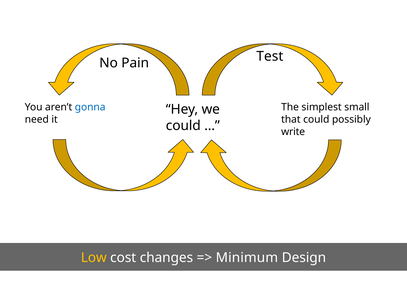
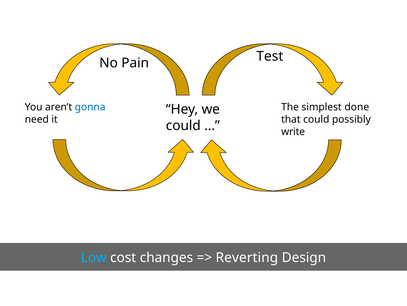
small: small -> done
Low colour: yellow -> light blue
Minimum: Minimum -> Reverting
